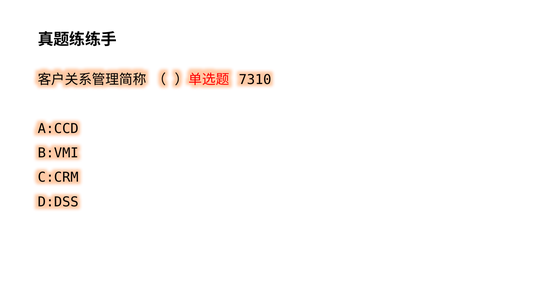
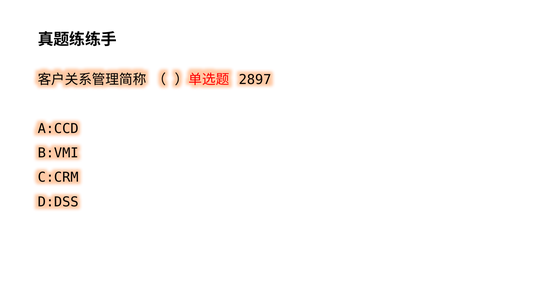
7310: 7310 -> 2897
